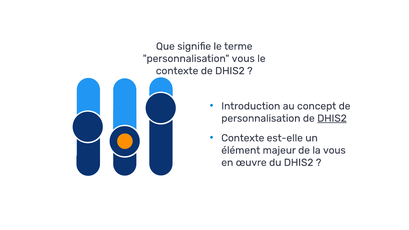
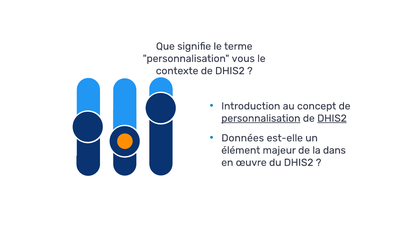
personnalisation at (261, 118) underline: none -> present
Contexte at (243, 138): Contexte -> Données
la vous: vous -> dans
